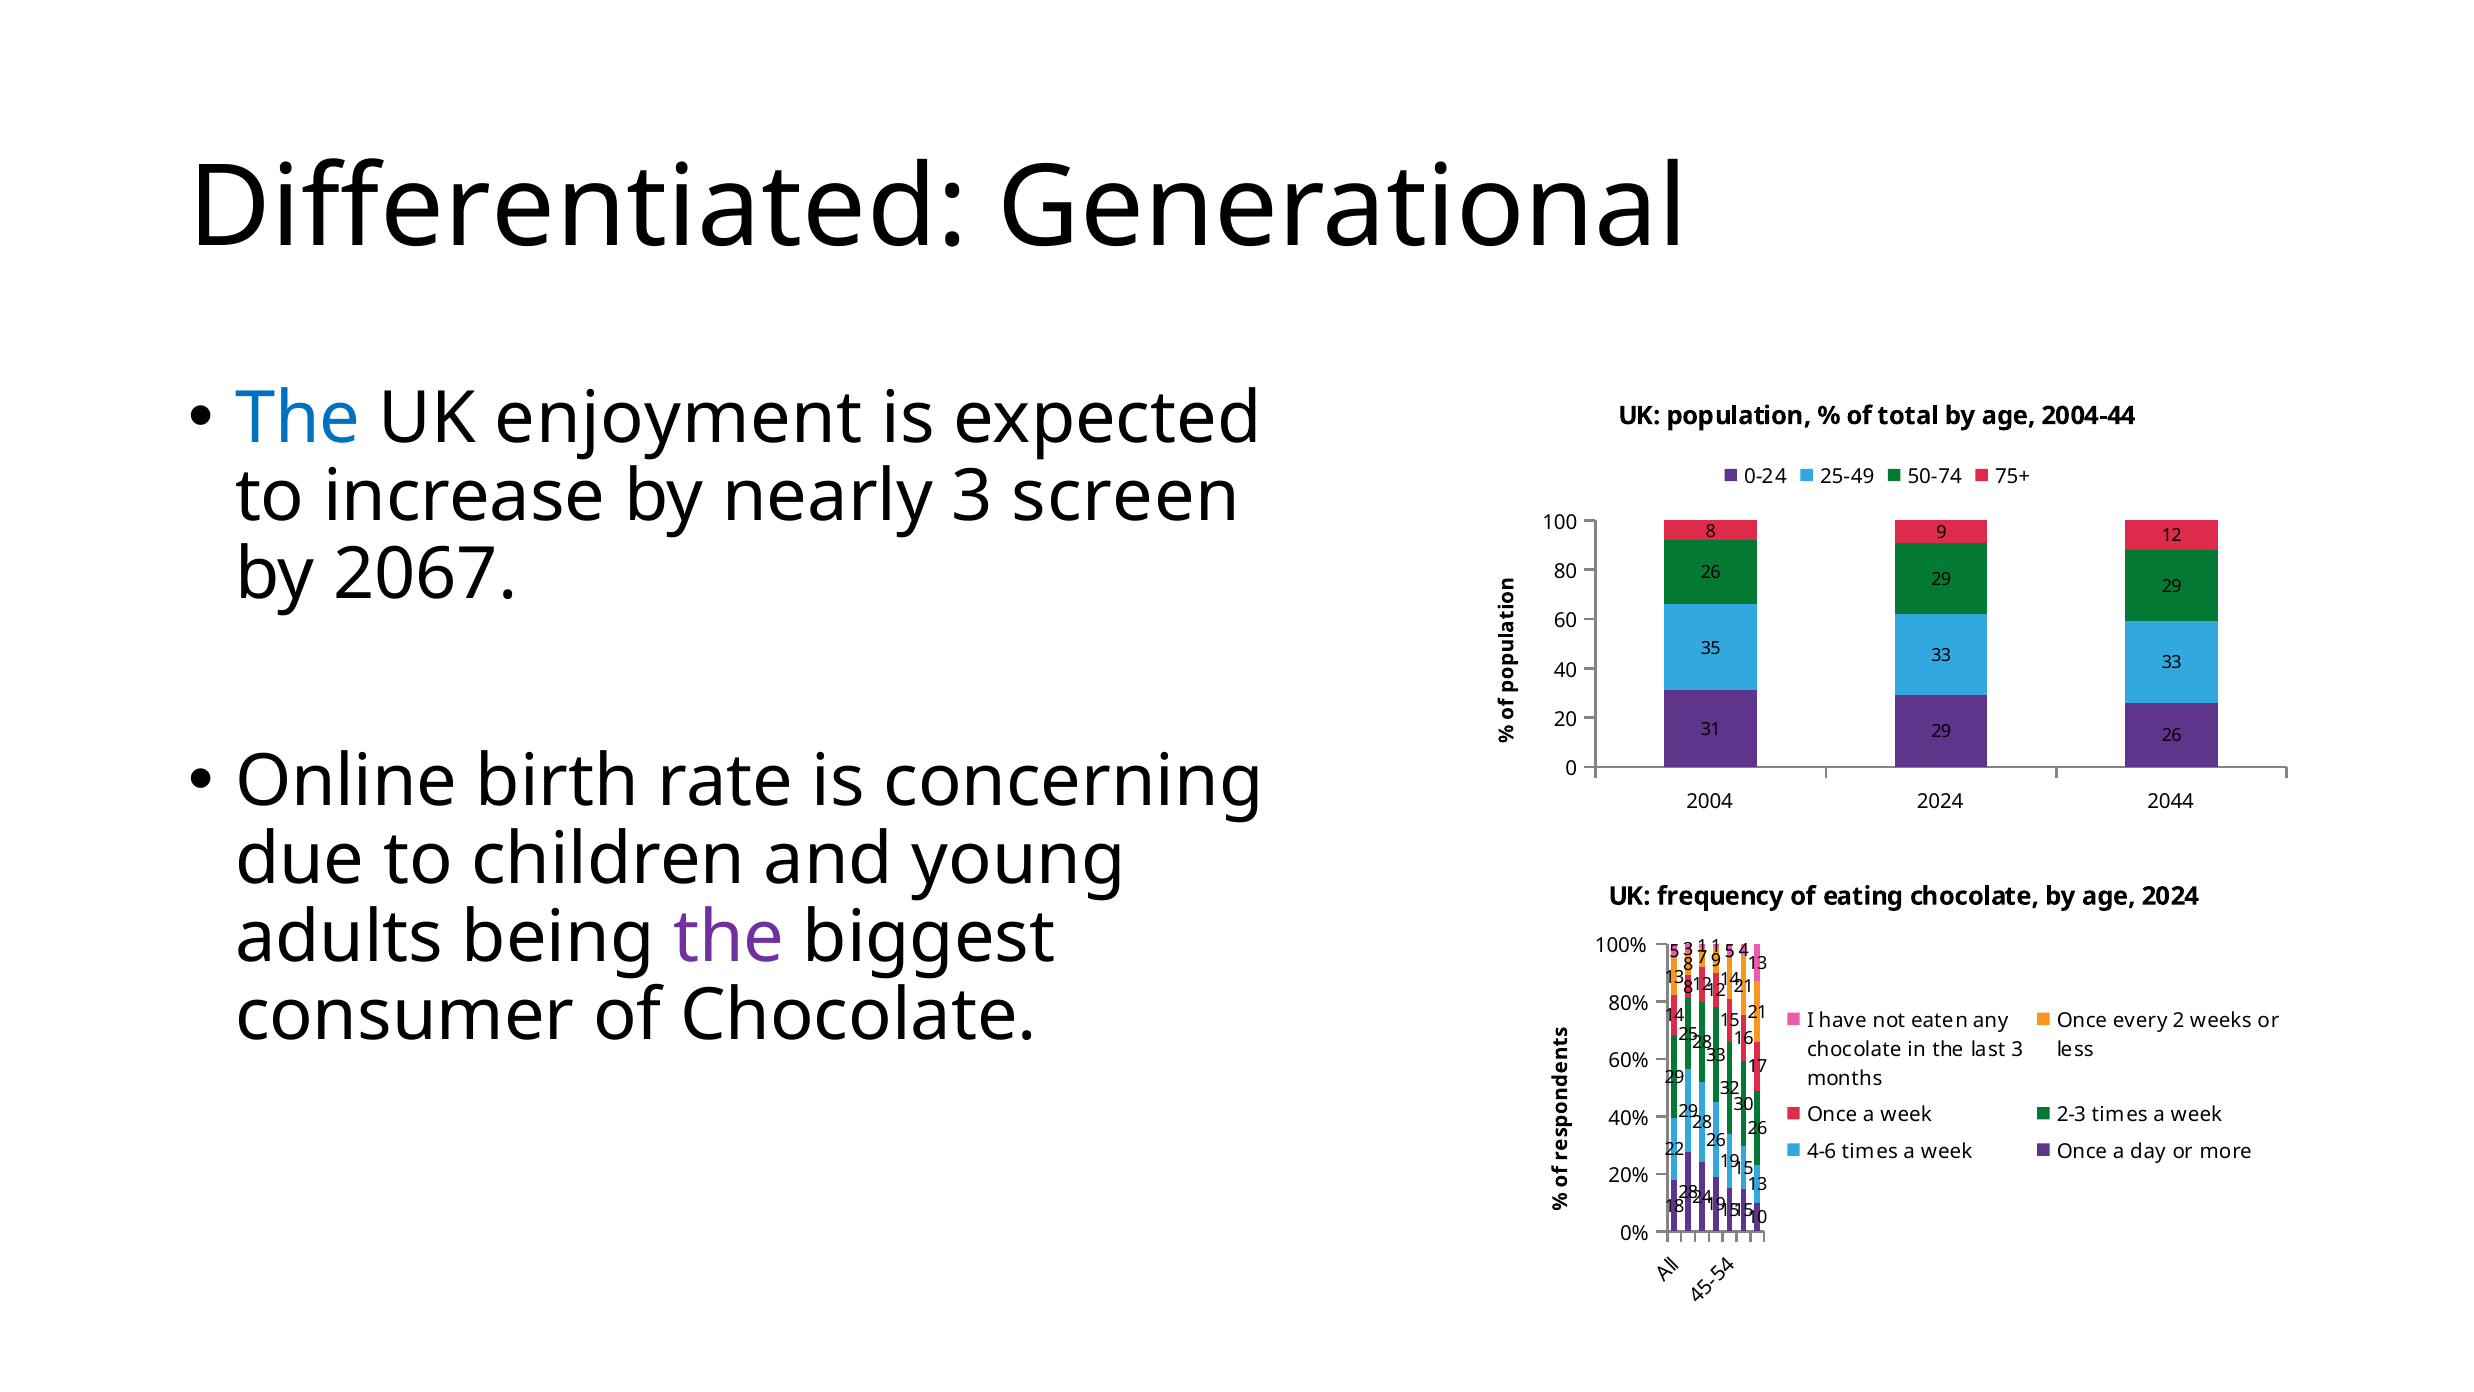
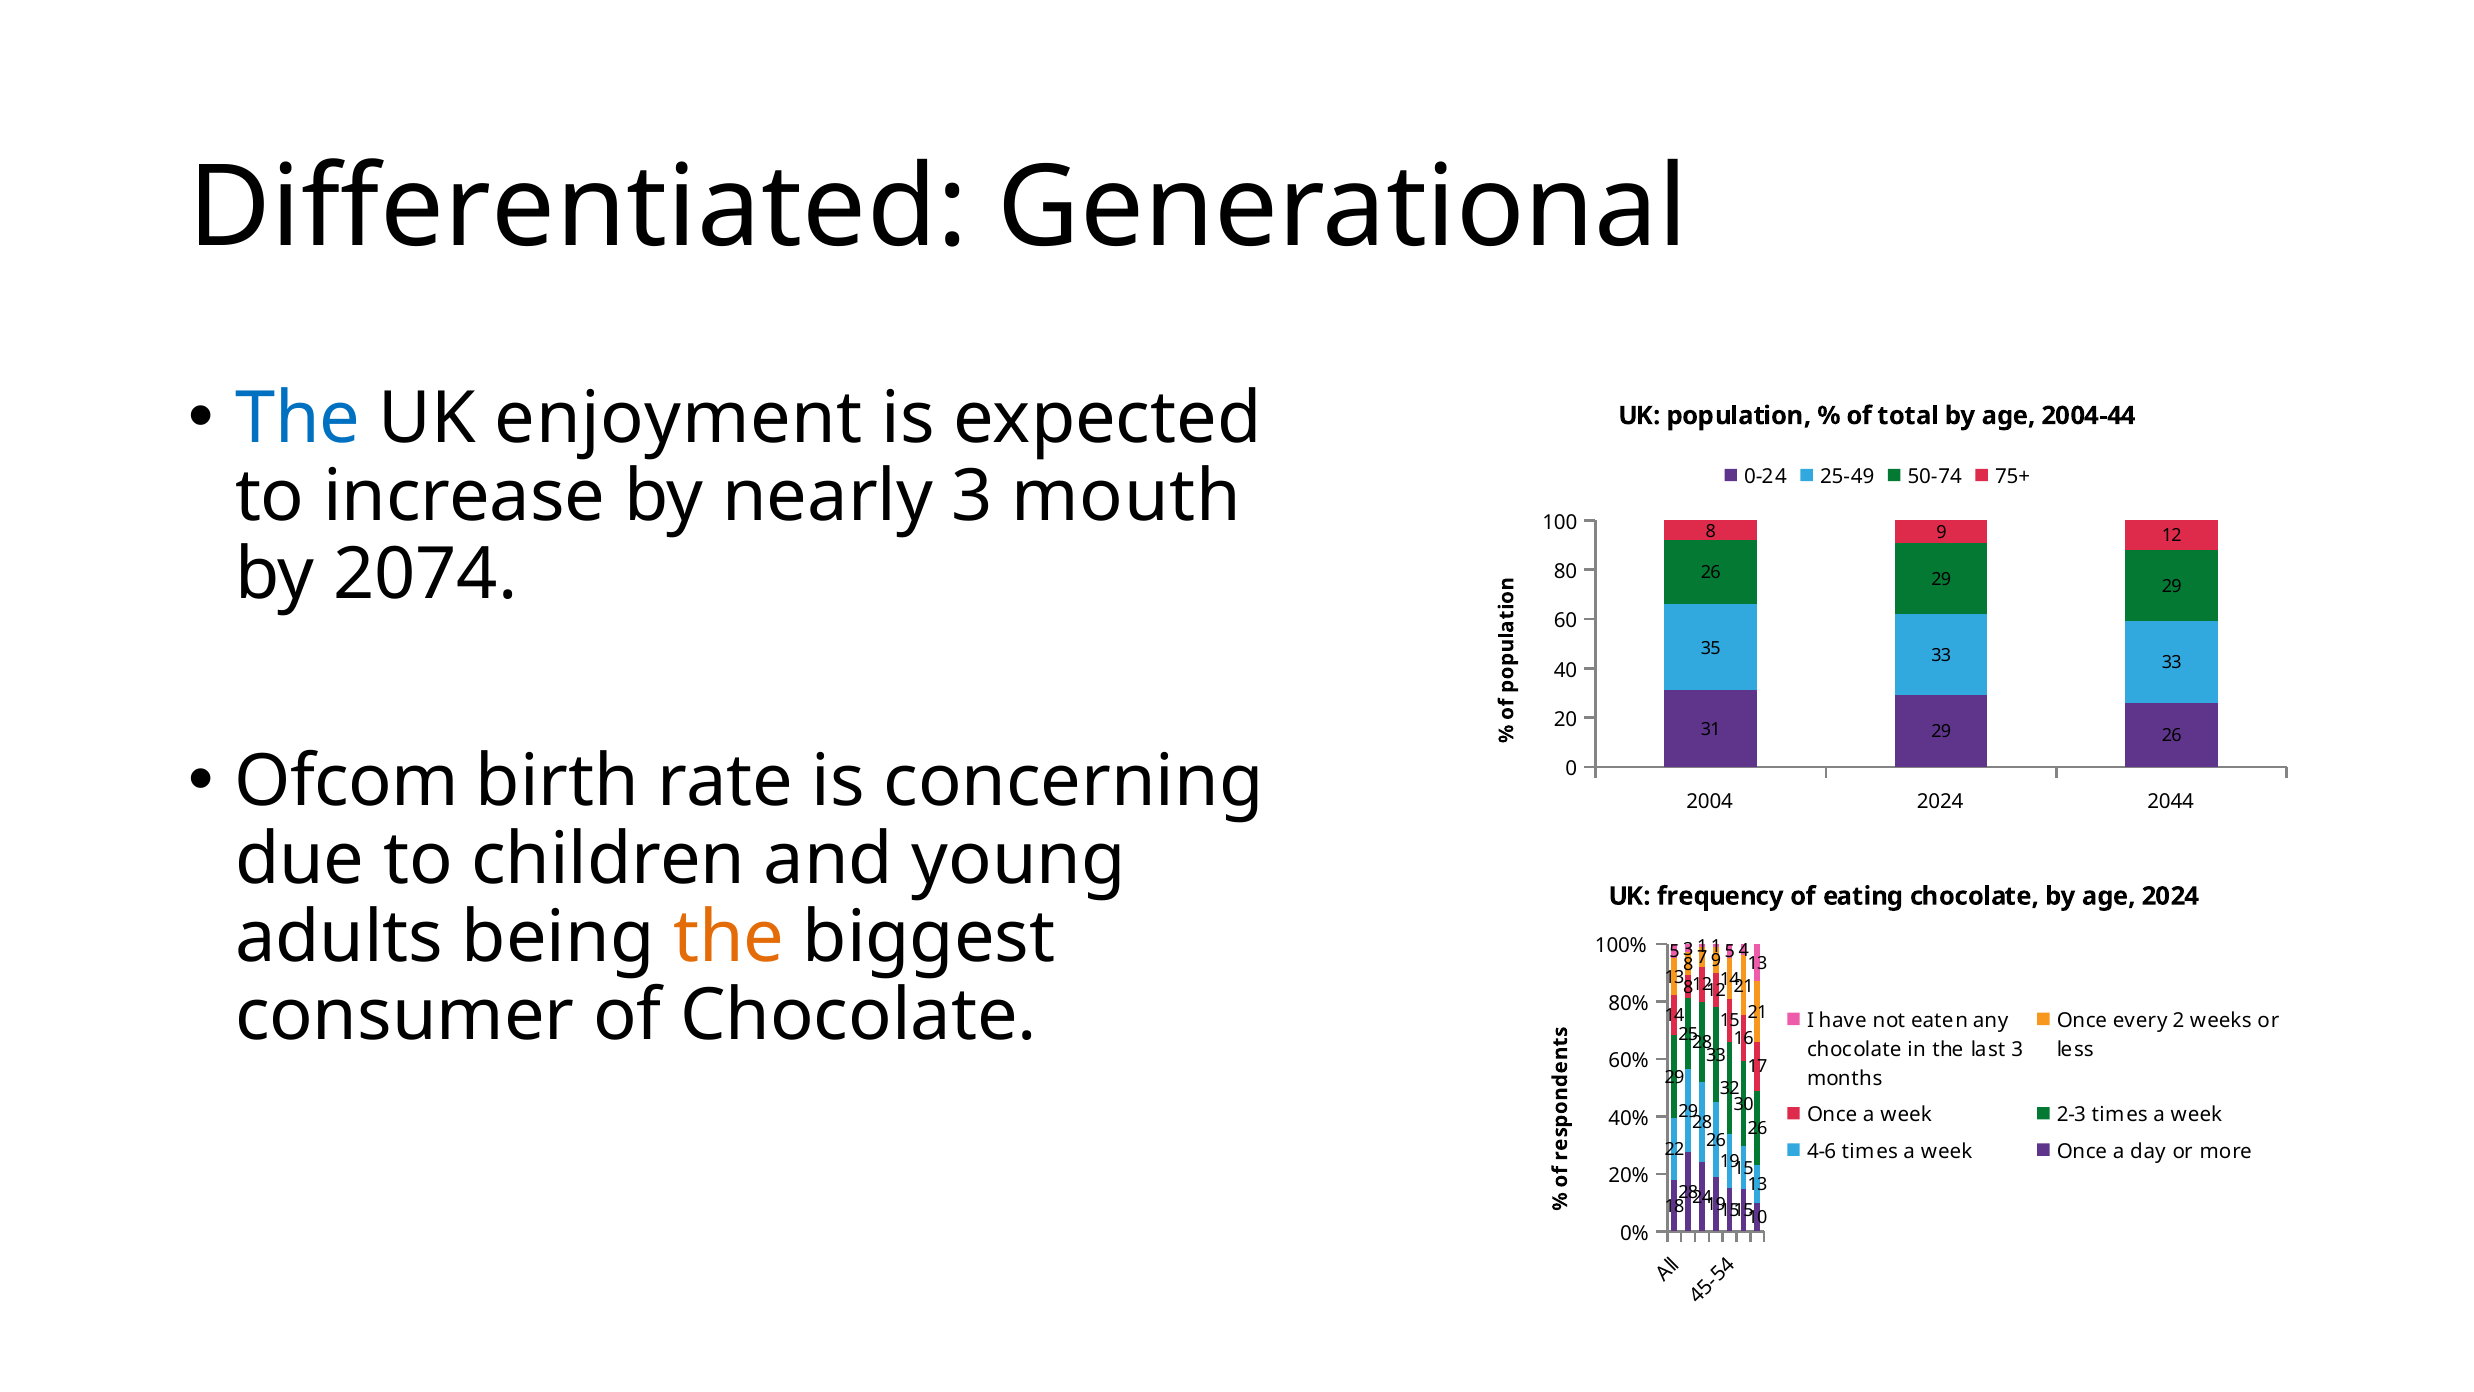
screen: screen -> mouth
2067: 2067 -> 2074
Online: Online -> Ofcom
the at (729, 938) colour: purple -> orange
